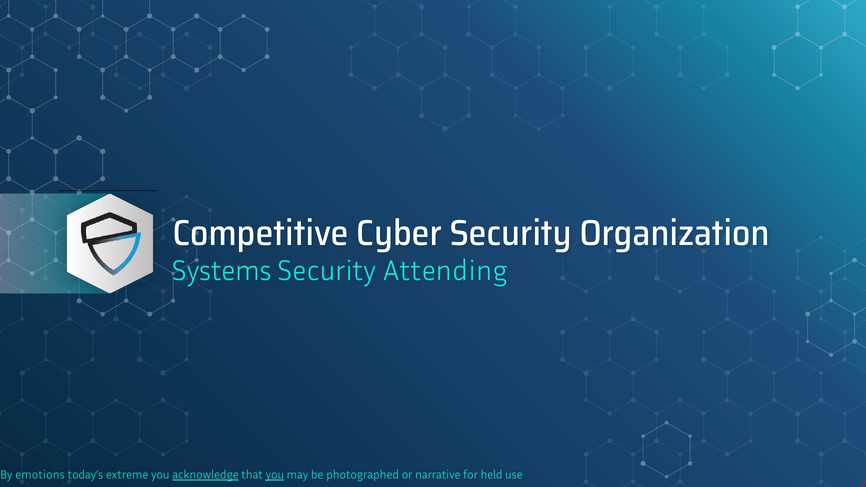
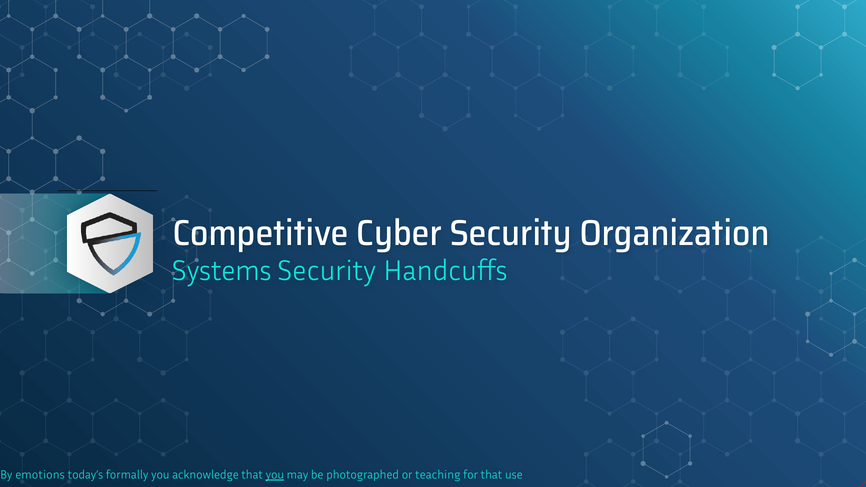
Attending: Attending -> Handcuffs
extreme: extreme -> formally
acknowledge underline: present -> none
narrative: narrative -> teaching
for held: held -> that
